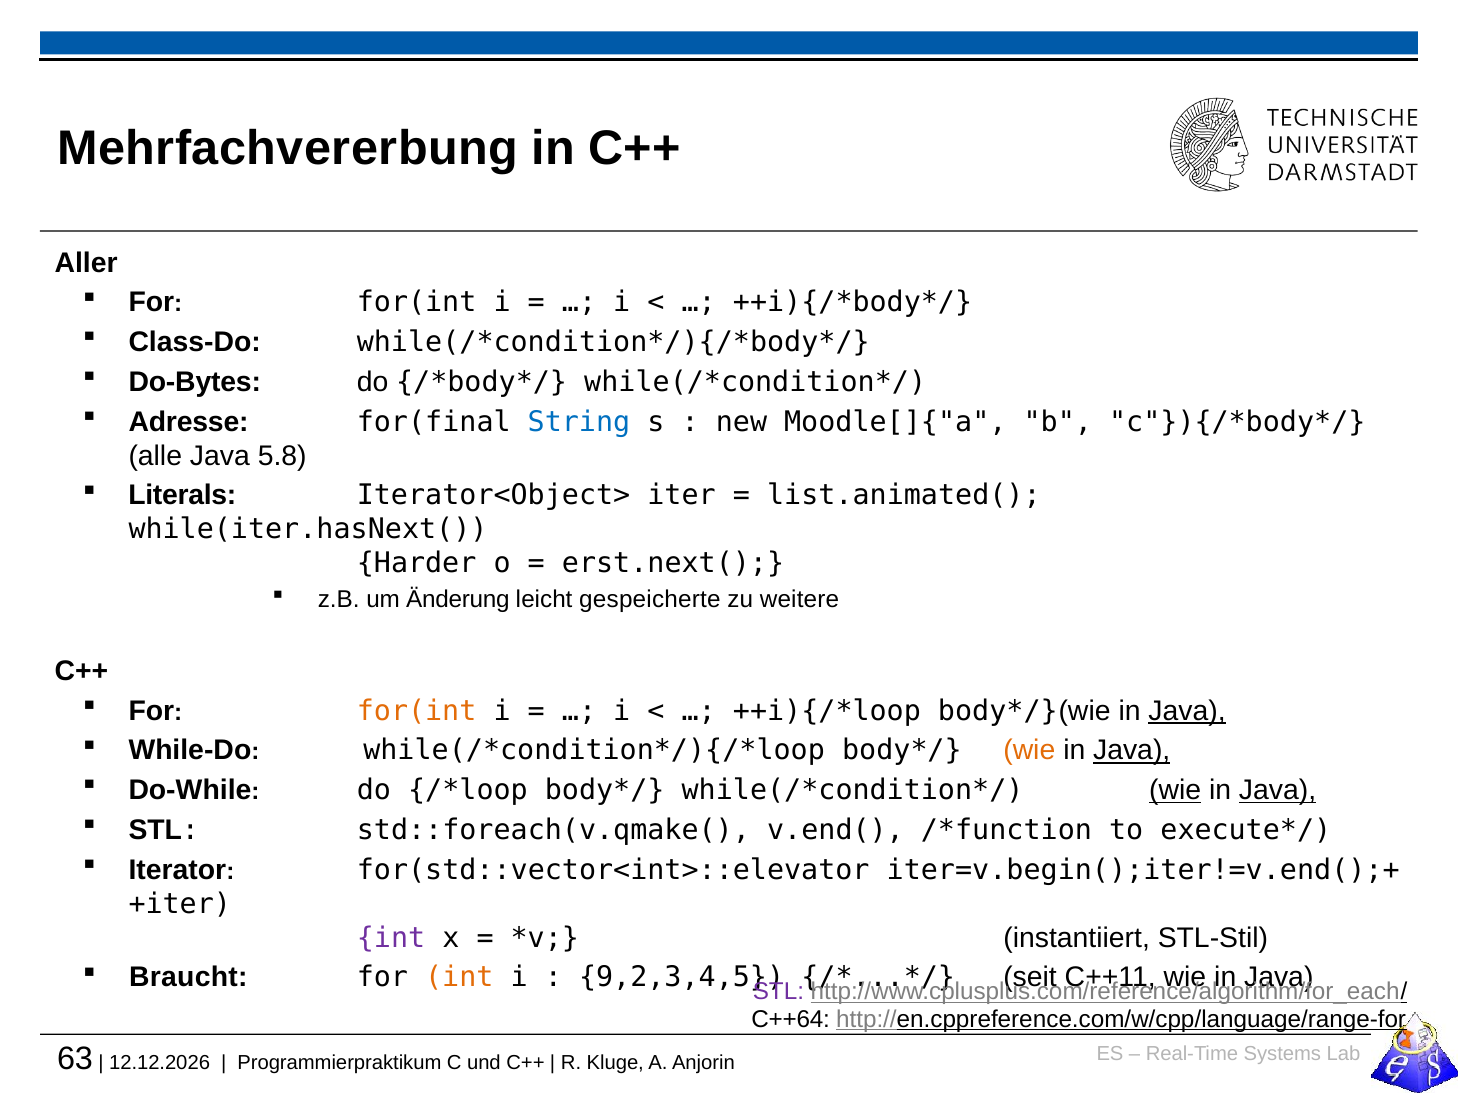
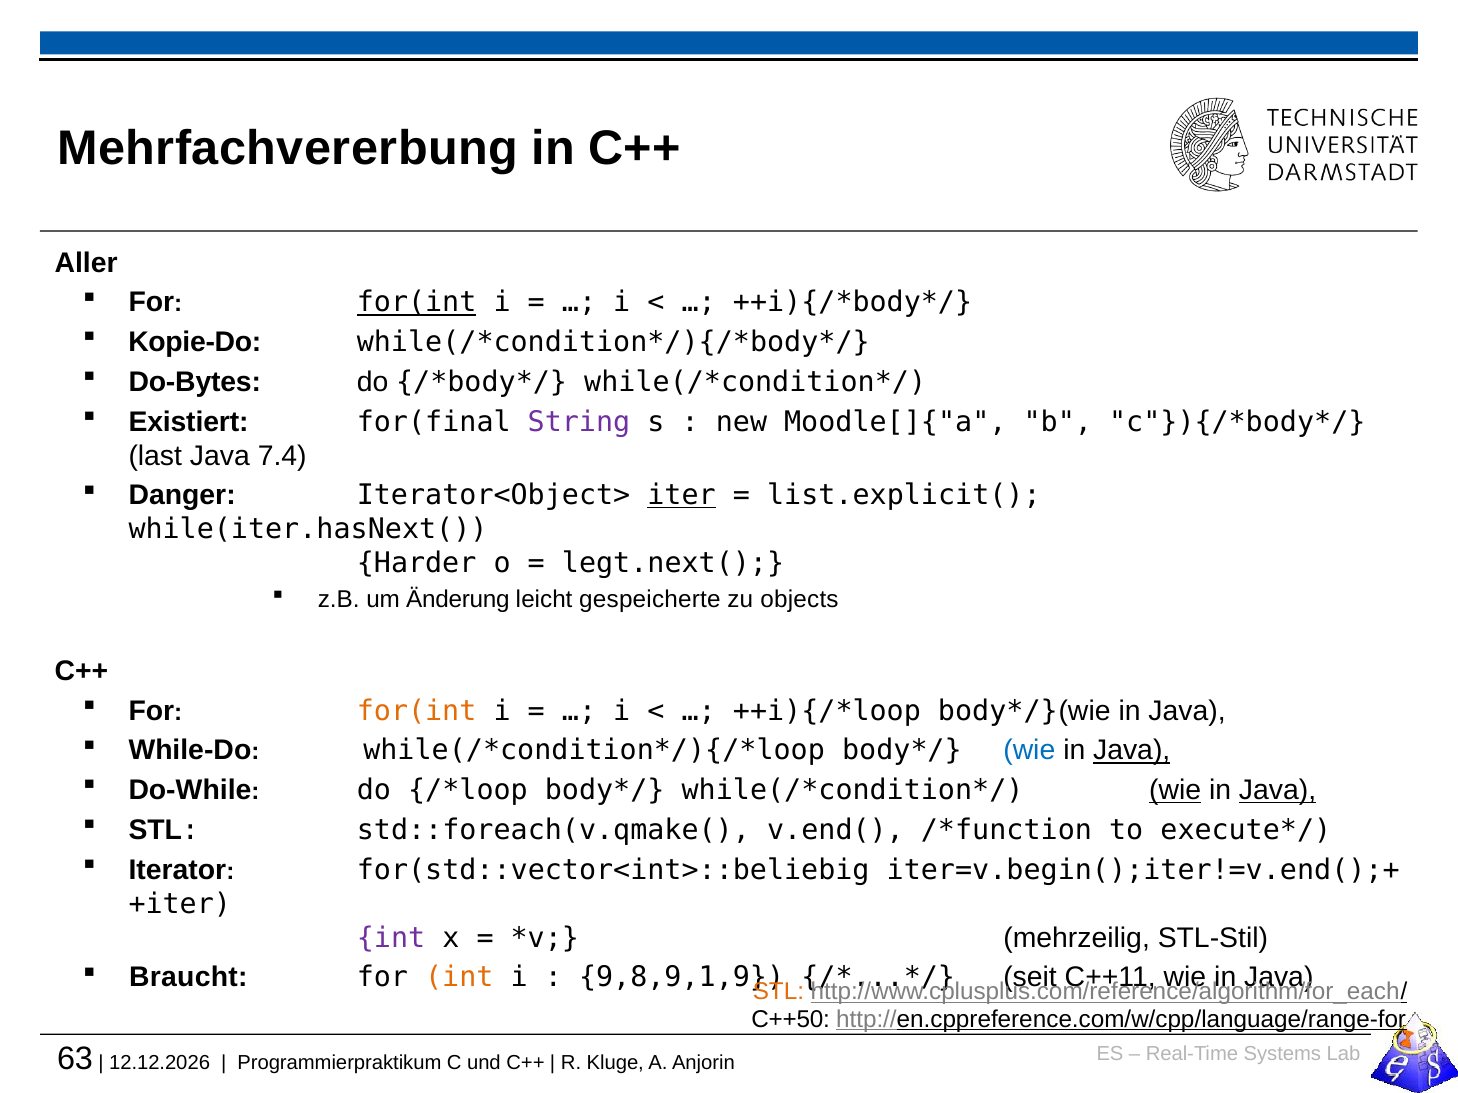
for(int at (417, 303) underline: none -> present
Class-Do: Class-Do -> Kopie-Do
Adresse: Adresse -> Existiert
String colour: blue -> purple
alle: alle -> last
5.8: 5.8 -> 7.4
Literals: Literals -> Danger
iter underline: none -> present
list.animated(: list.animated( -> list.explicit(
erst.next(: erst.next( -> legt.next(
weitere: weitere -> objects
Java at (1187, 711) underline: present -> none
wie at (1029, 751) colour: orange -> blue
for(std::vector<int>::elevator: for(std::vector<int>::elevator -> for(std::vector<int>::beliebig
instantiiert: instantiiert -> mehrzeilig
9,2,3,4,5: 9,2,3,4,5 -> 9,8,9,1,9
STL at (778, 992) colour: purple -> orange
C++64: C++64 -> C++50
